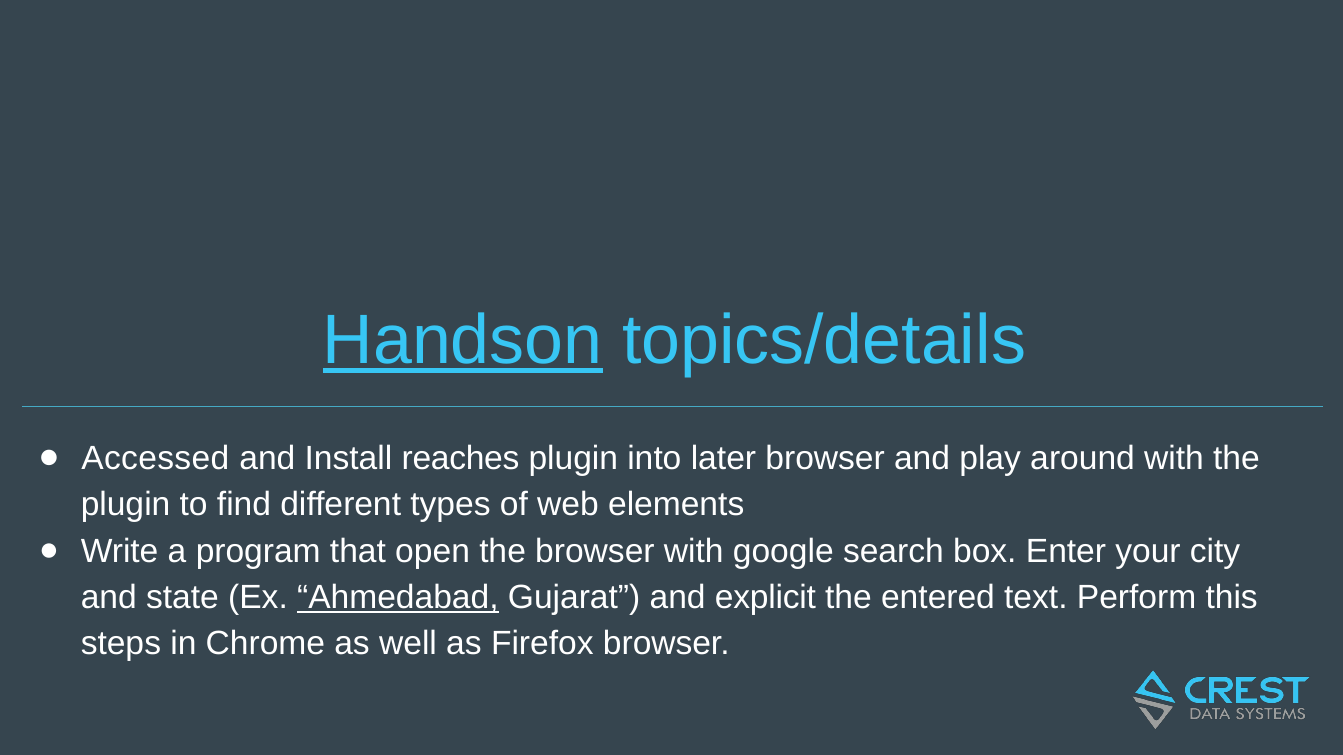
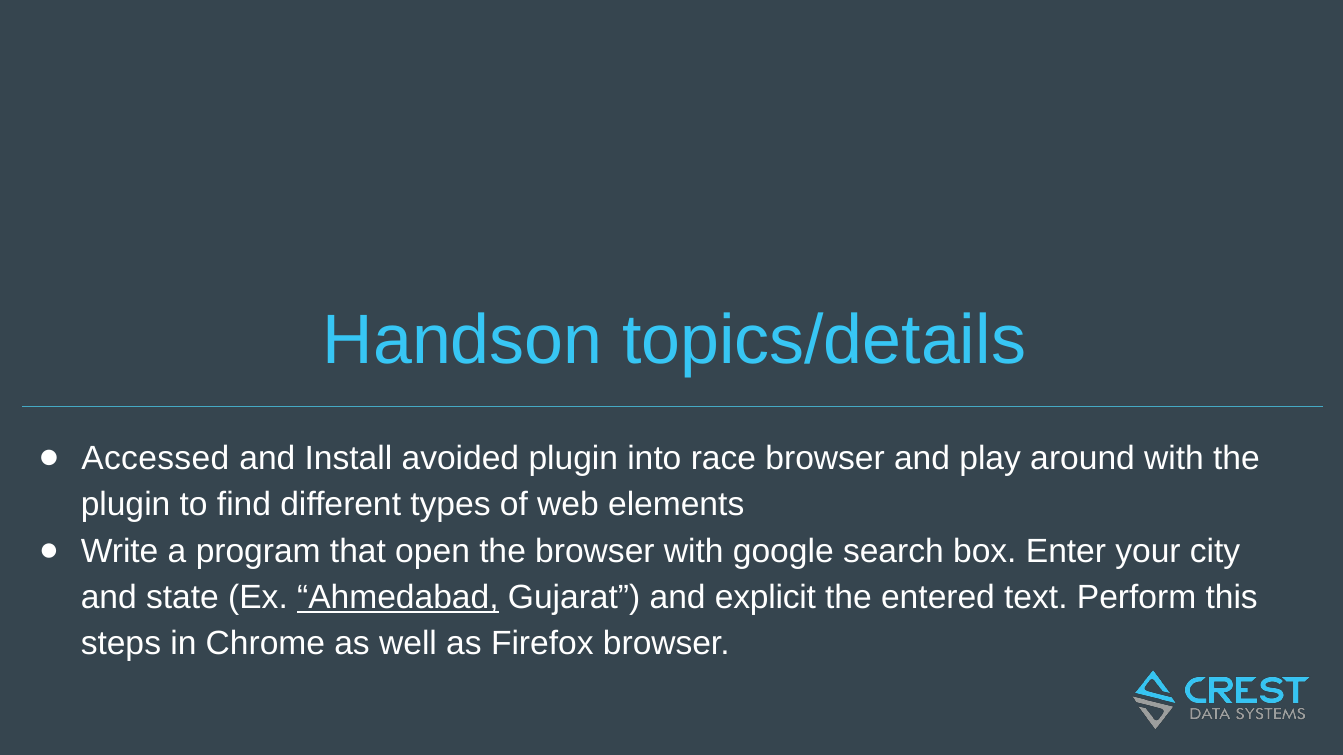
Handson underline: present -> none
reaches: reaches -> avoided
later: later -> race
